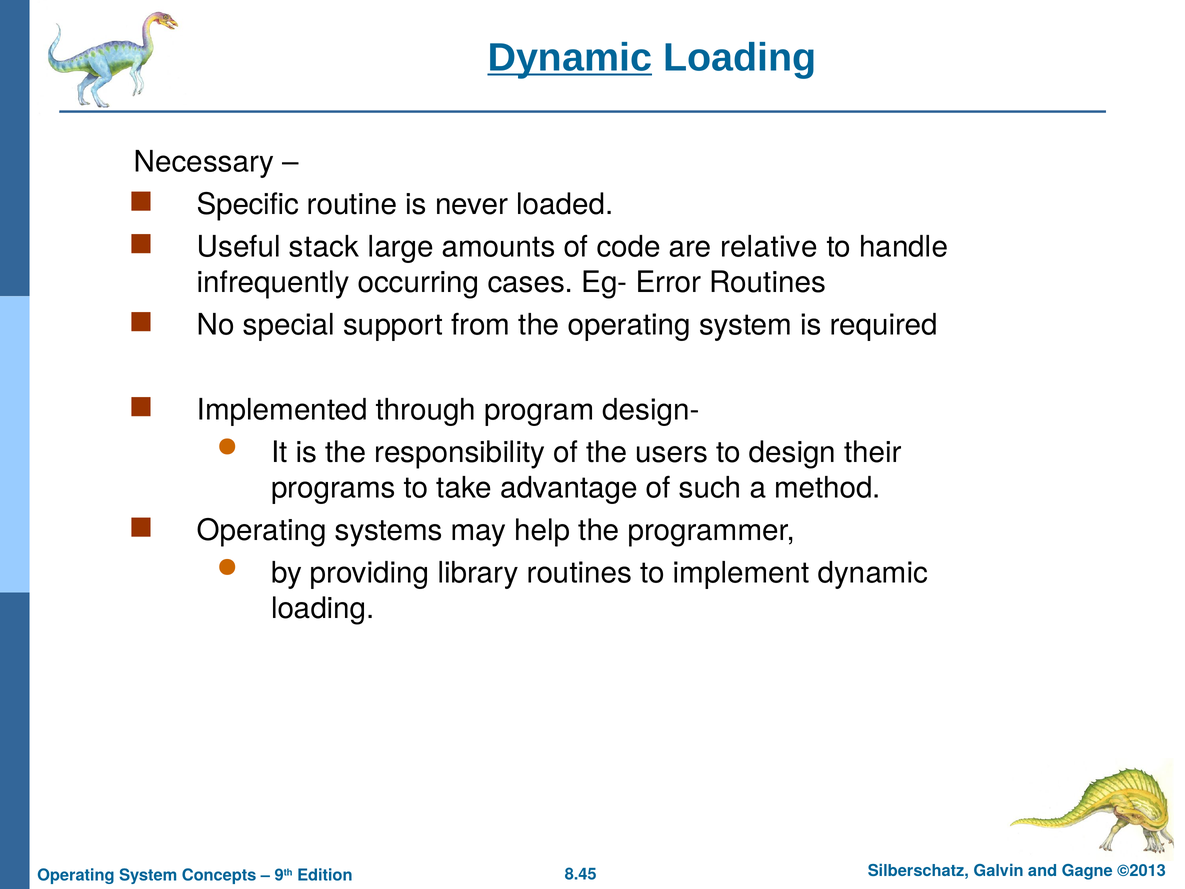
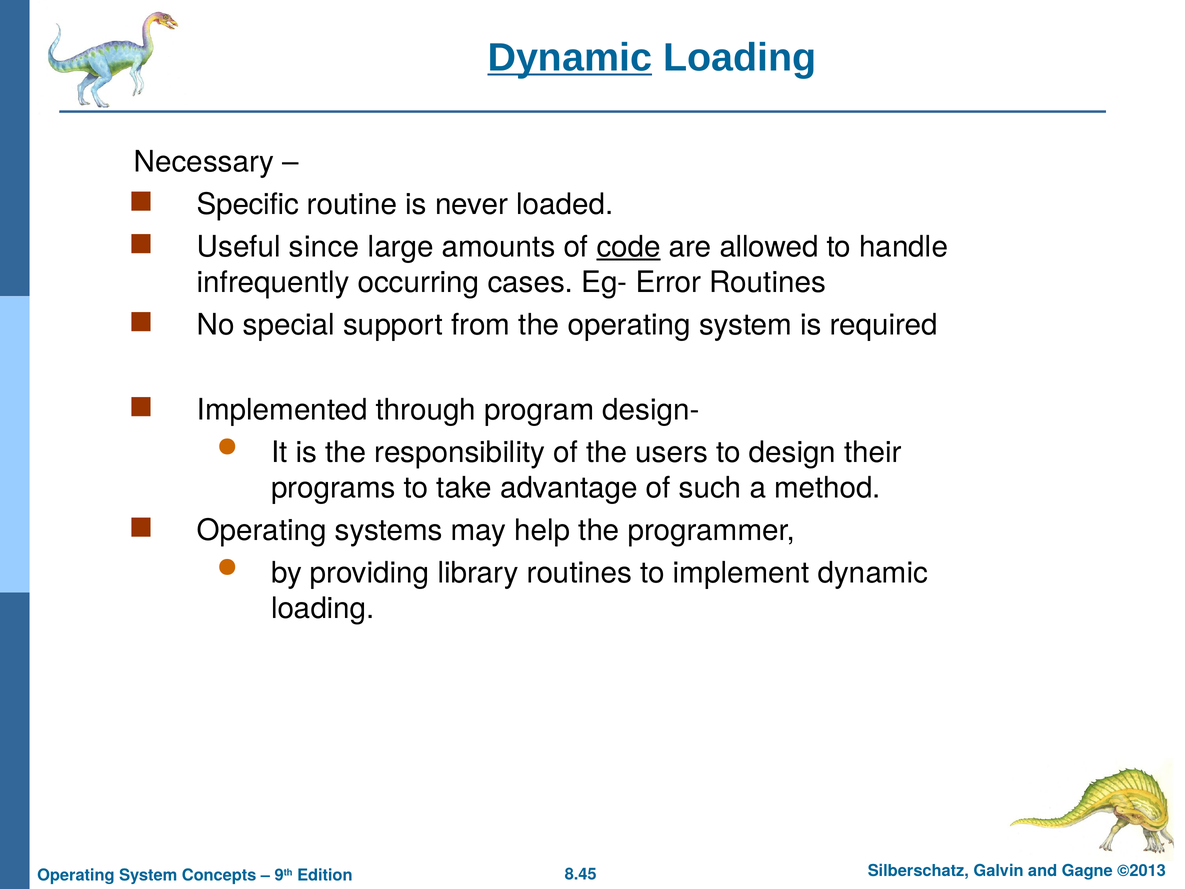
stack: stack -> since
code underline: none -> present
relative: relative -> allowed
